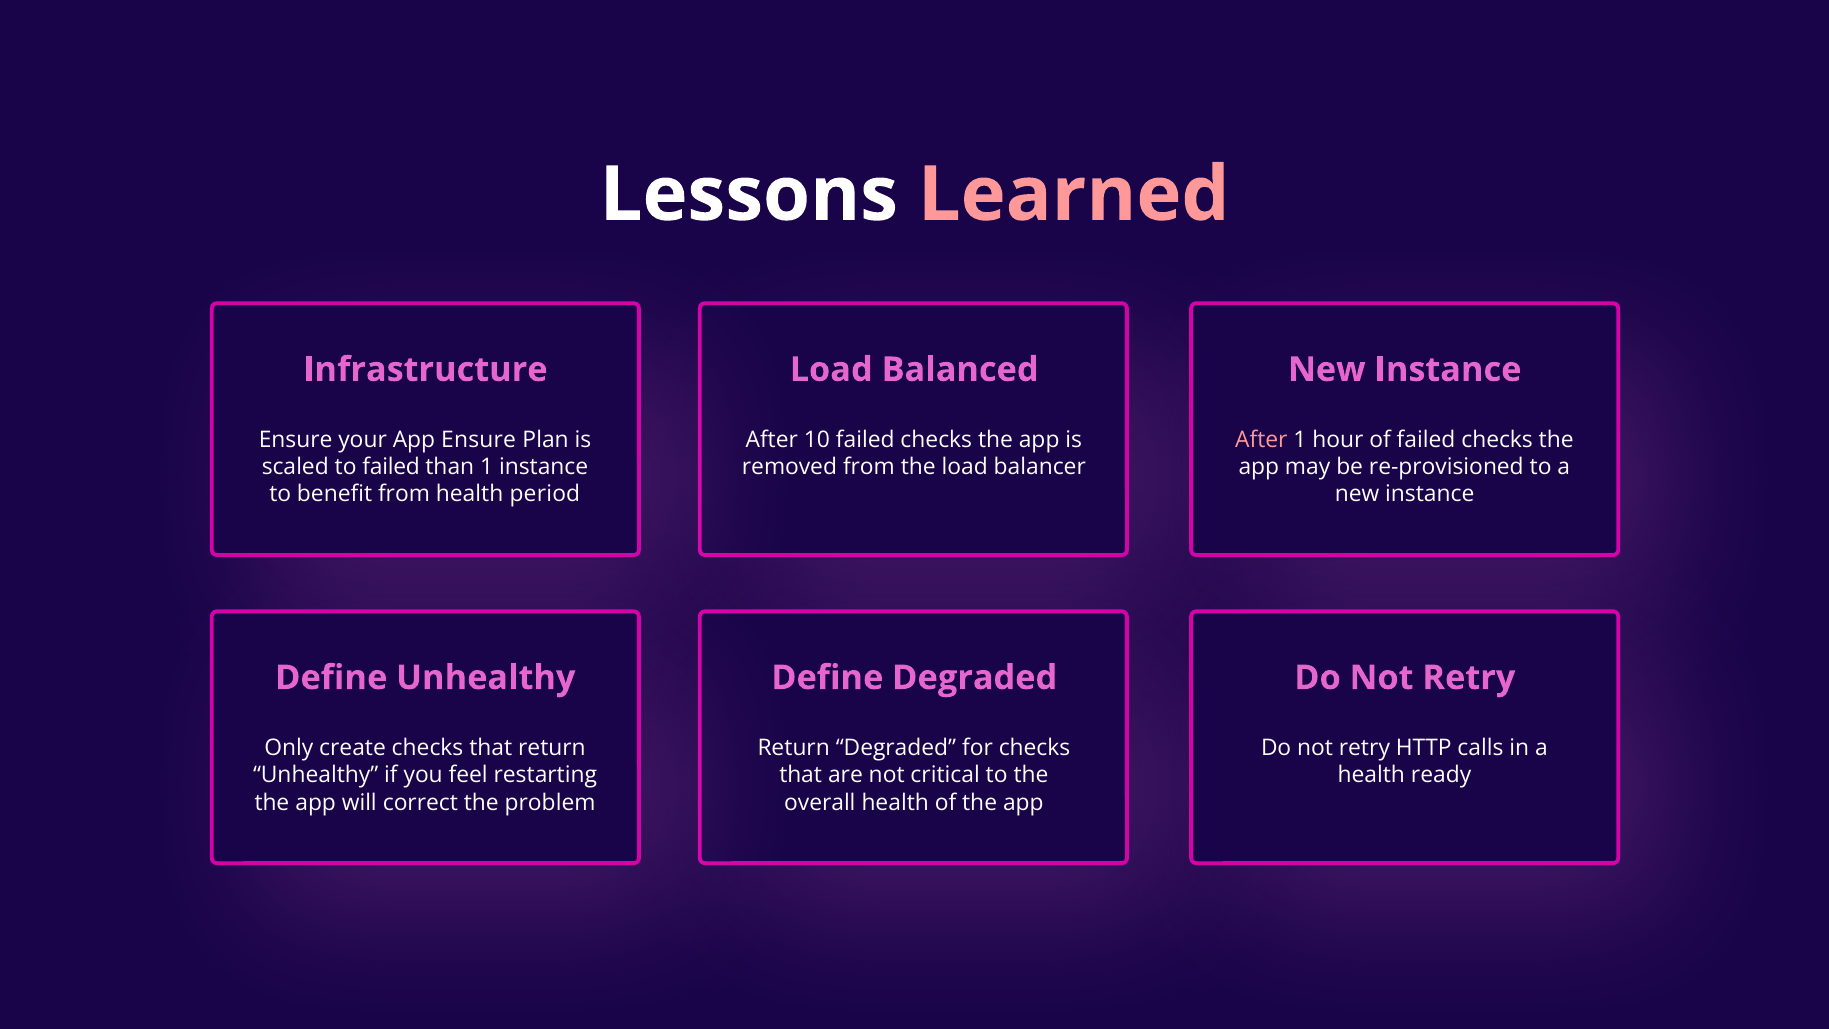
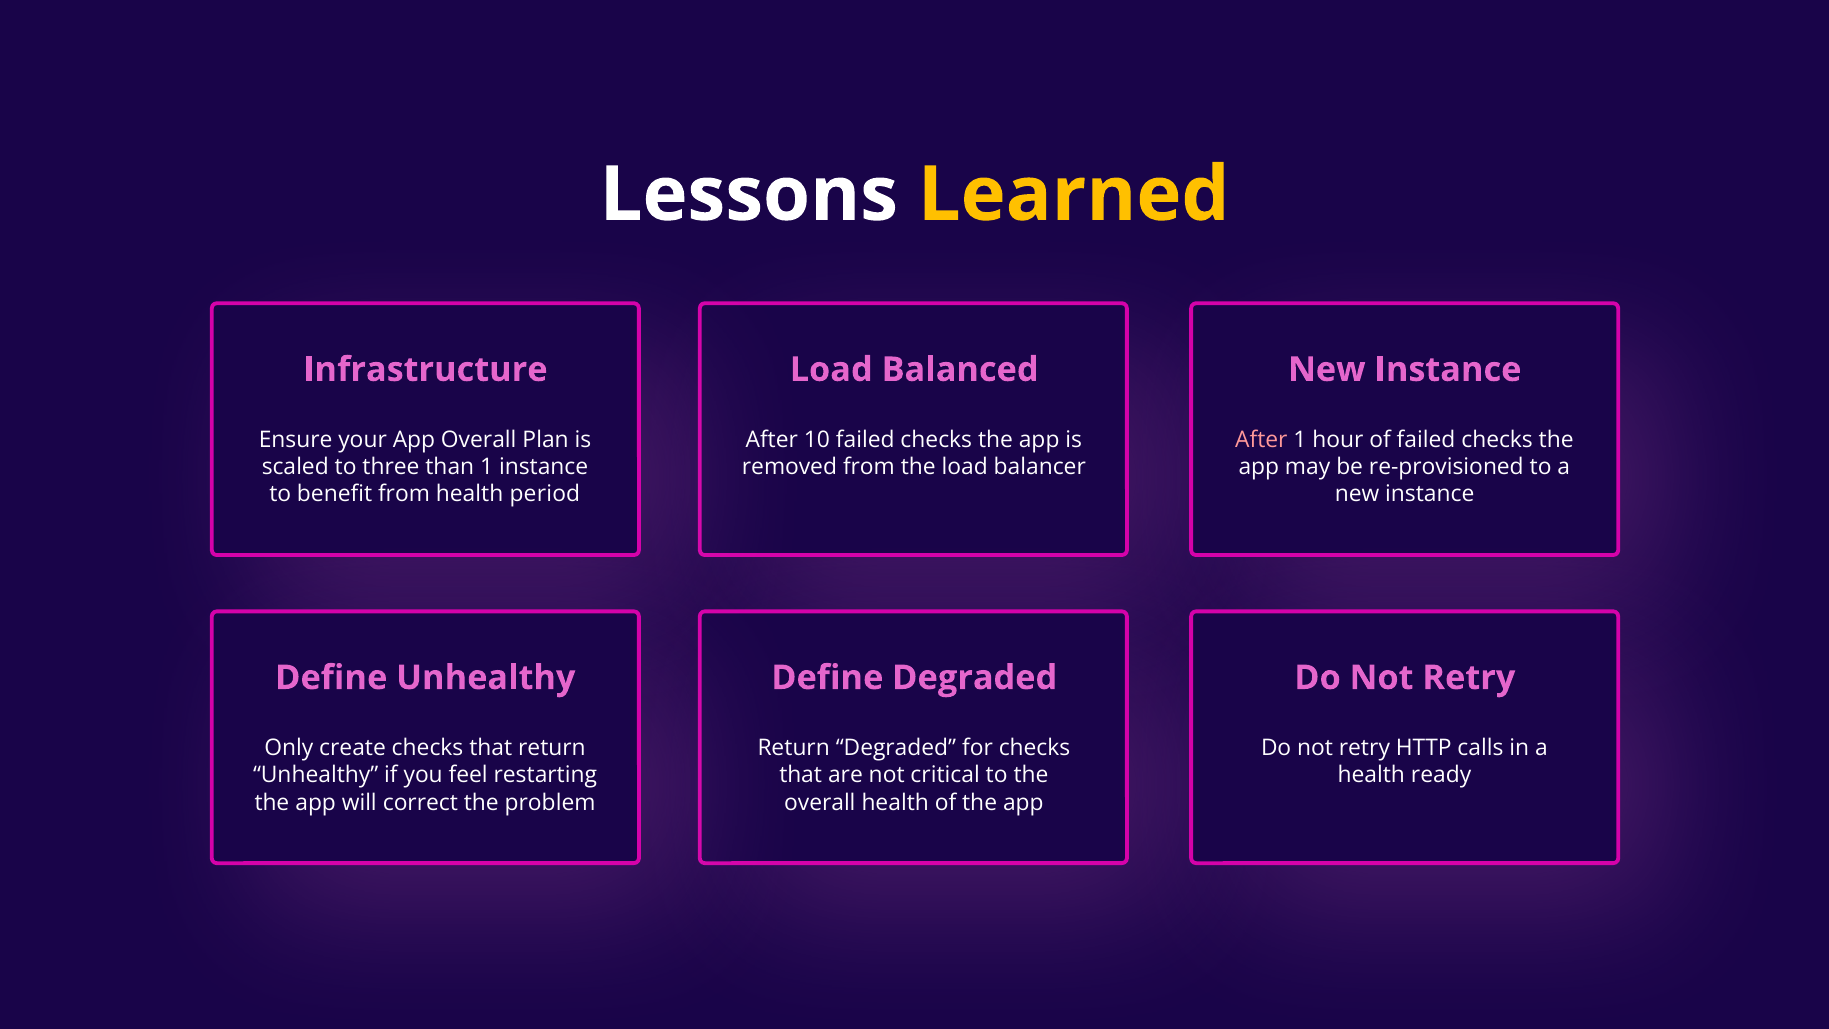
Learned colour: pink -> yellow
App Ensure: Ensure -> Overall
to failed: failed -> three
